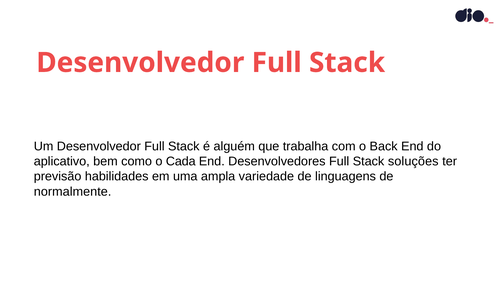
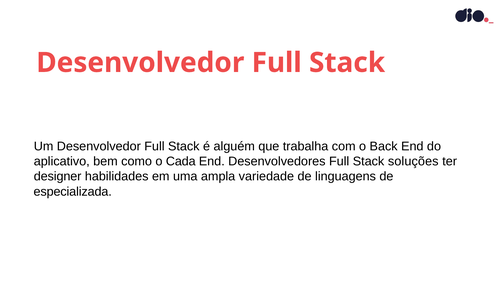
previsão: previsão -> designer
normalmente: normalmente -> especializada
